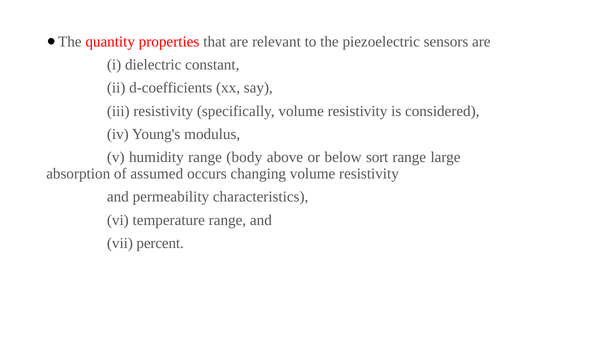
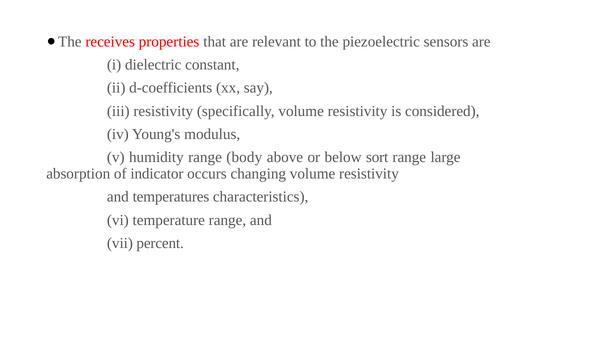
quantity: quantity -> receives
assumed: assumed -> indicator
permeability: permeability -> temperatures
